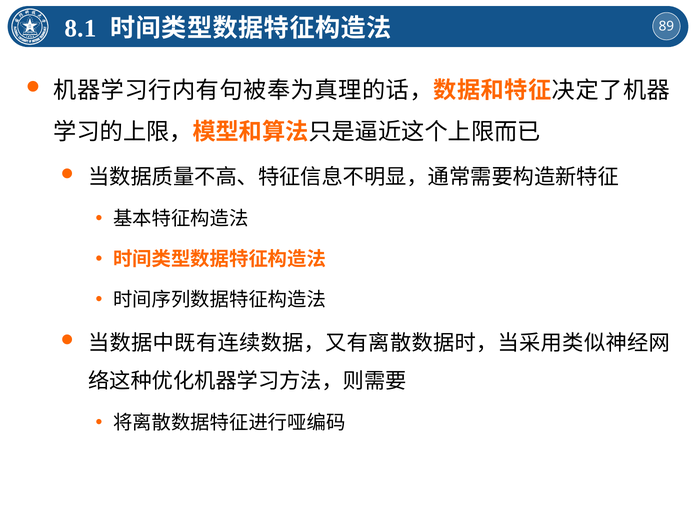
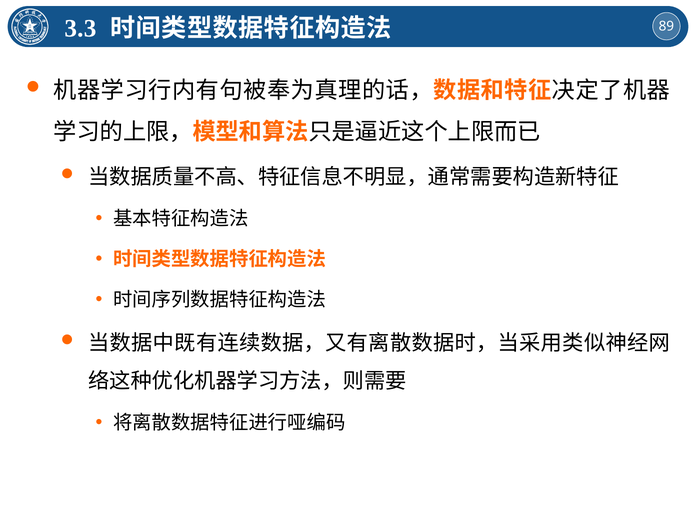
8.1: 8.1 -> 3.3
